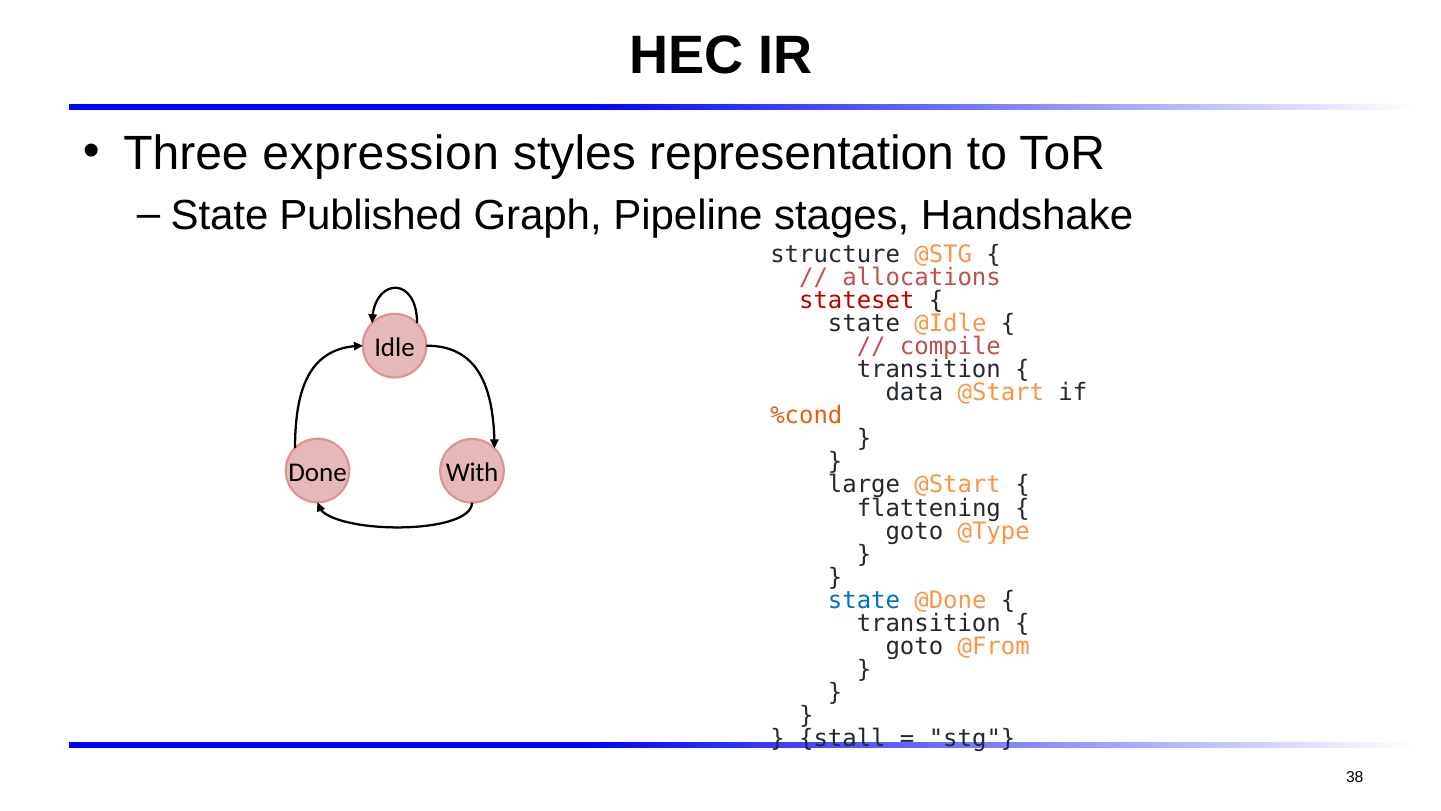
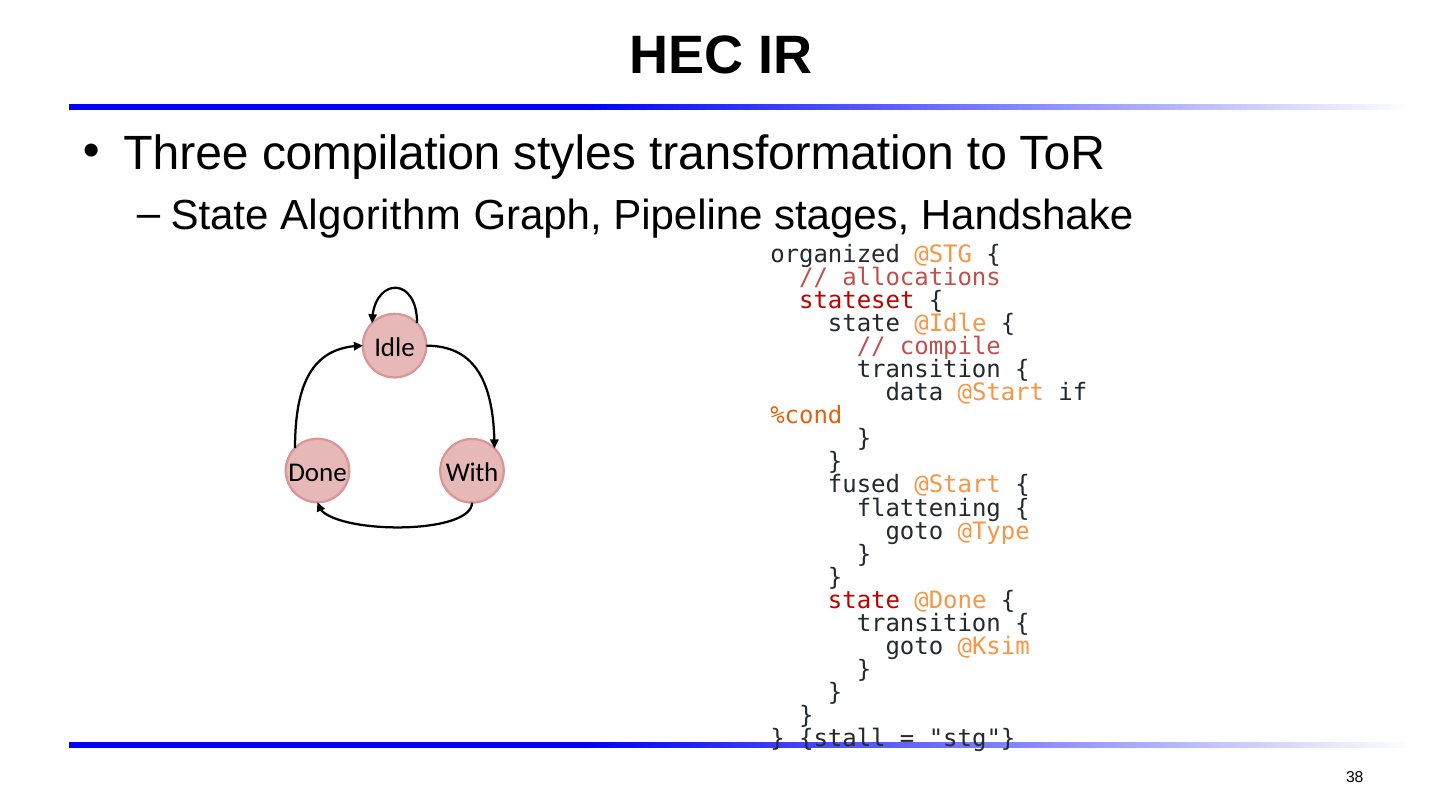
expression: expression -> compilation
representation: representation -> transformation
Published: Published -> Algorithm
structure: structure -> organized
large: large -> fused
state at (864, 600) colour: blue -> red
@From: @From -> @Ksim
